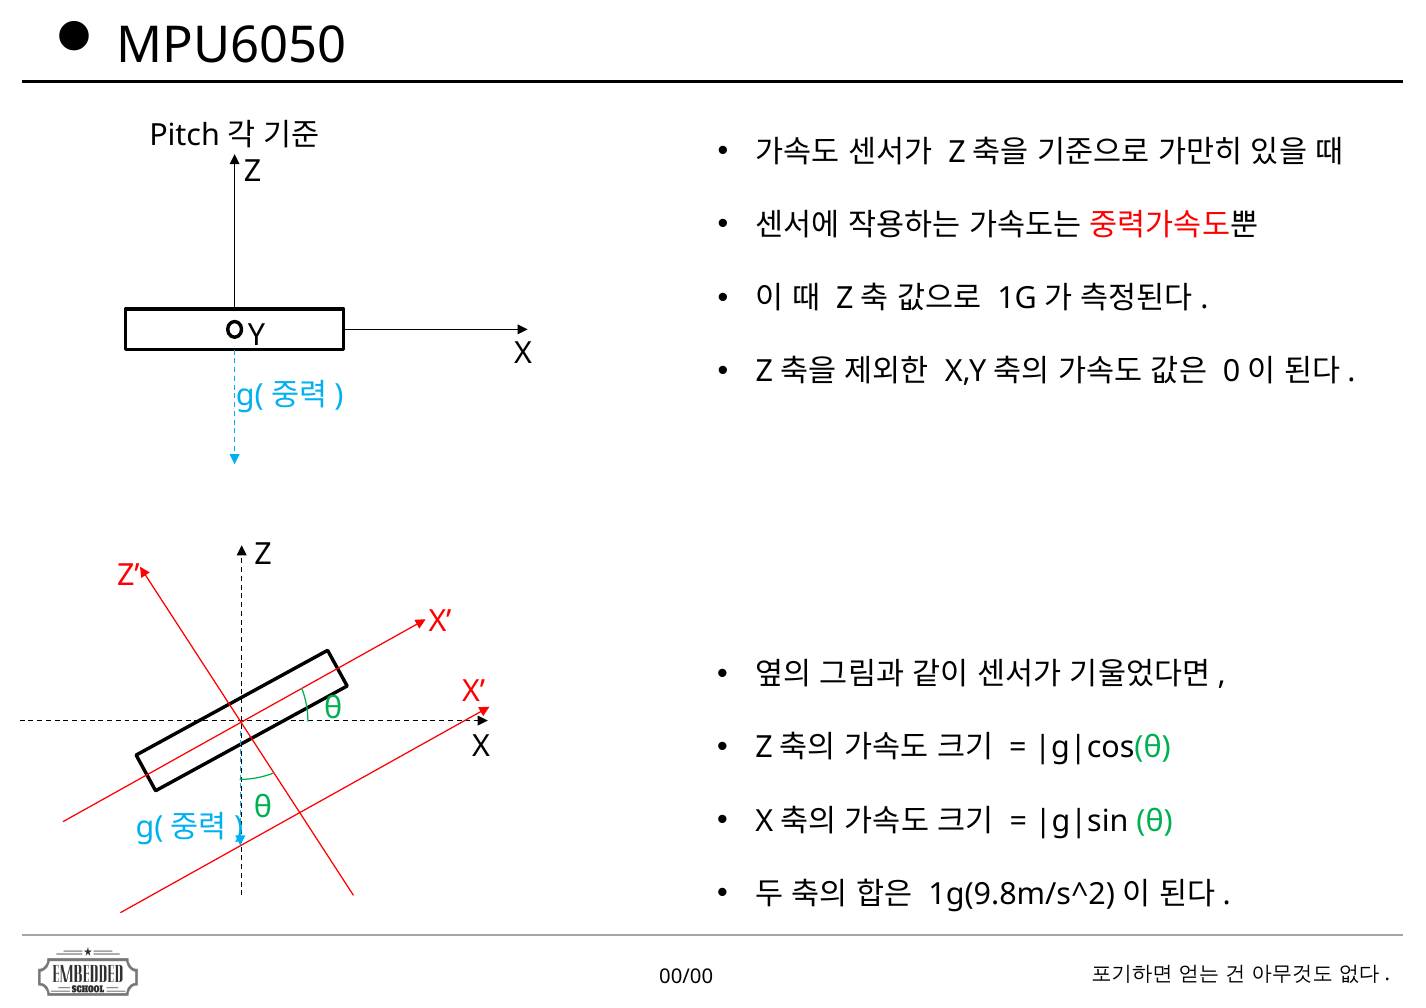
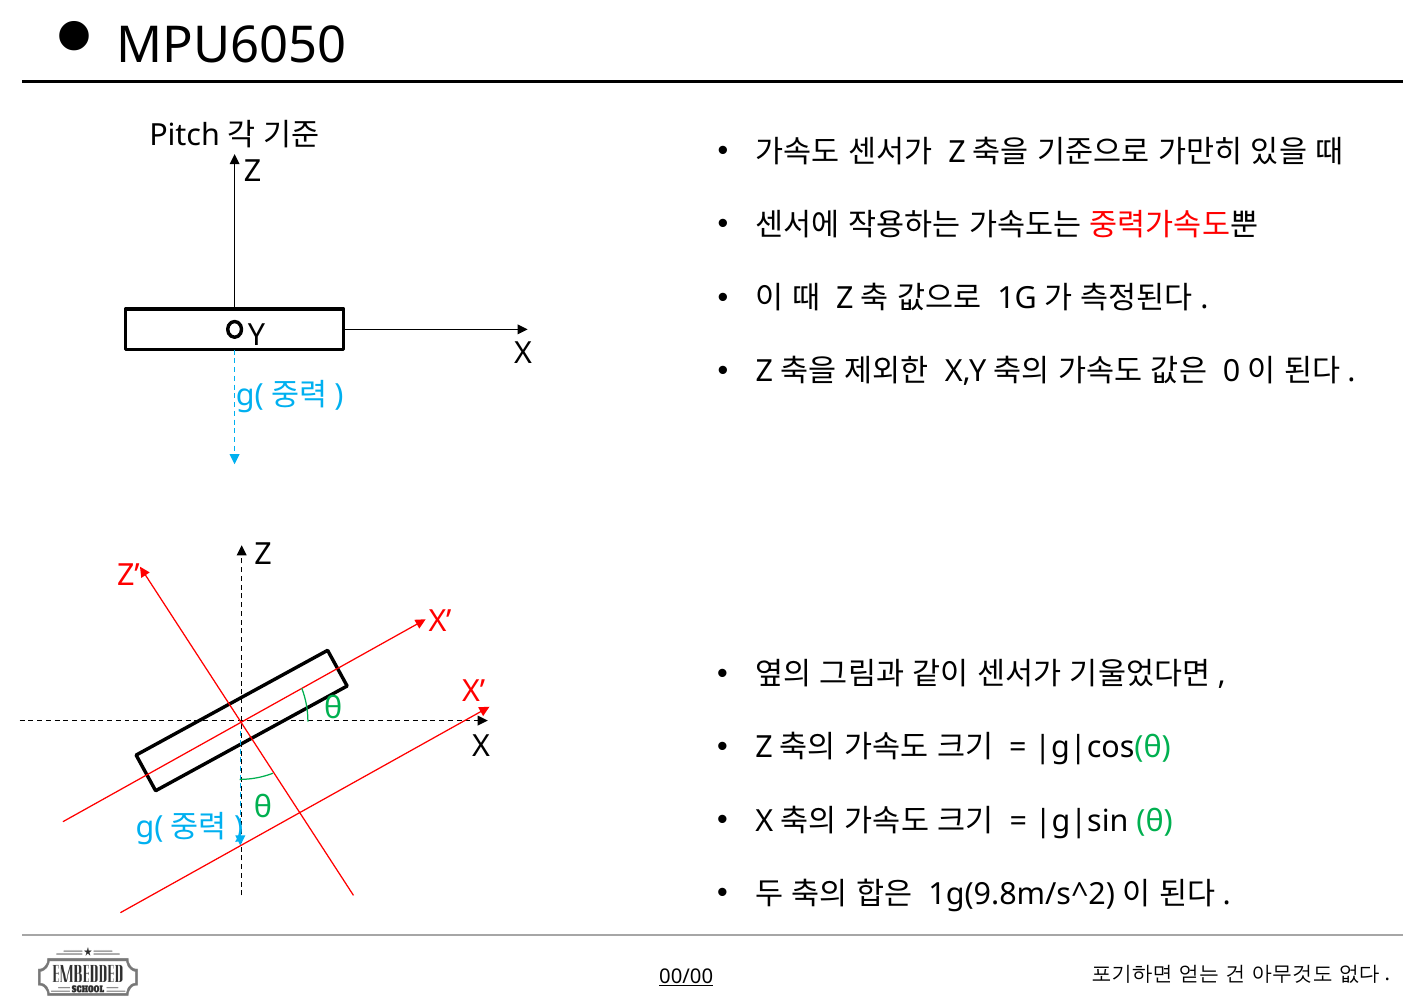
00/00 underline: none -> present
